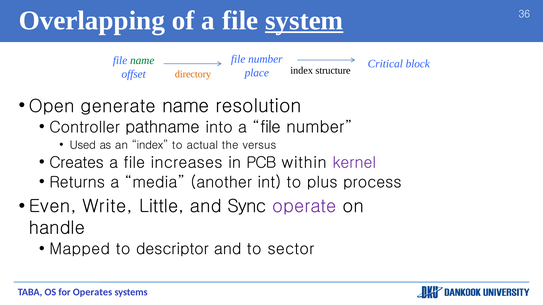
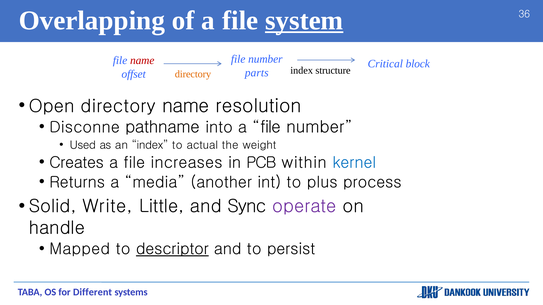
name at (142, 61) colour: green -> red
place: place -> parts
Open generate: generate -> directory
Controller: Controller -> Disconne
versus: versus -> weight
kernel colour: purple -> blue
Even: Even -> Solid
descriptor underline: none -> present
sector: sector -> persist
Operates: Operates -> Different
